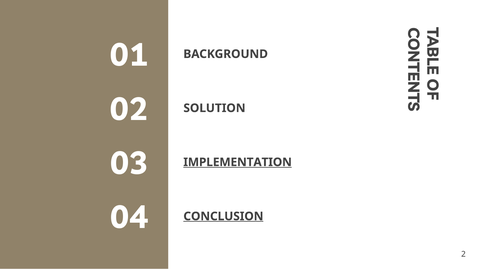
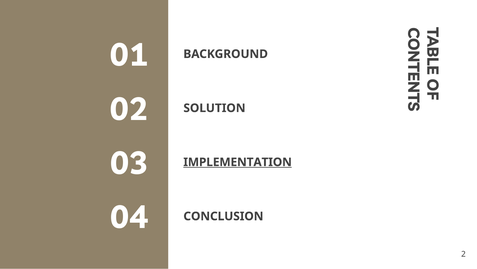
CONCLUSION underline: present -> none
